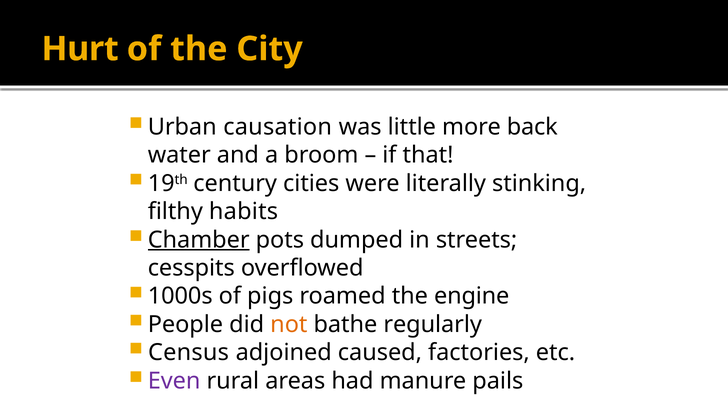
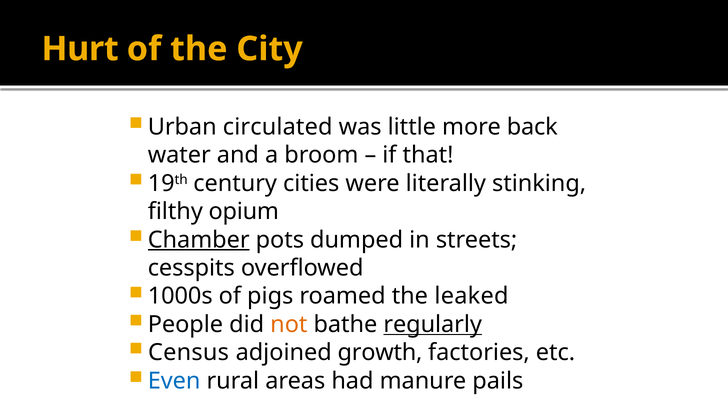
causation: causation -> circulated
habits: habits -> opium
engine: engine -> leaked
regularly underline: none -> present
caused: caused -> growth
Even colour: purple -> blue
